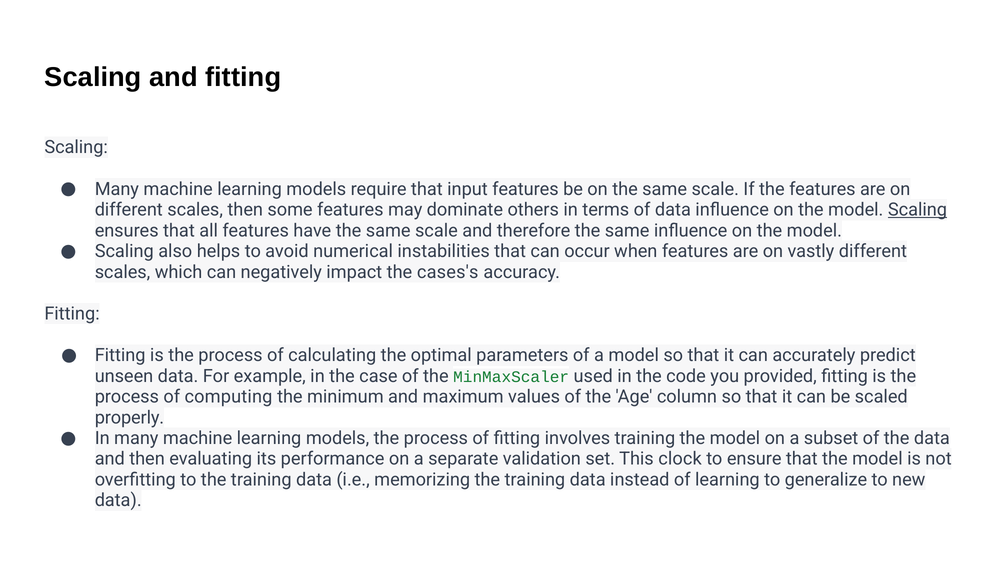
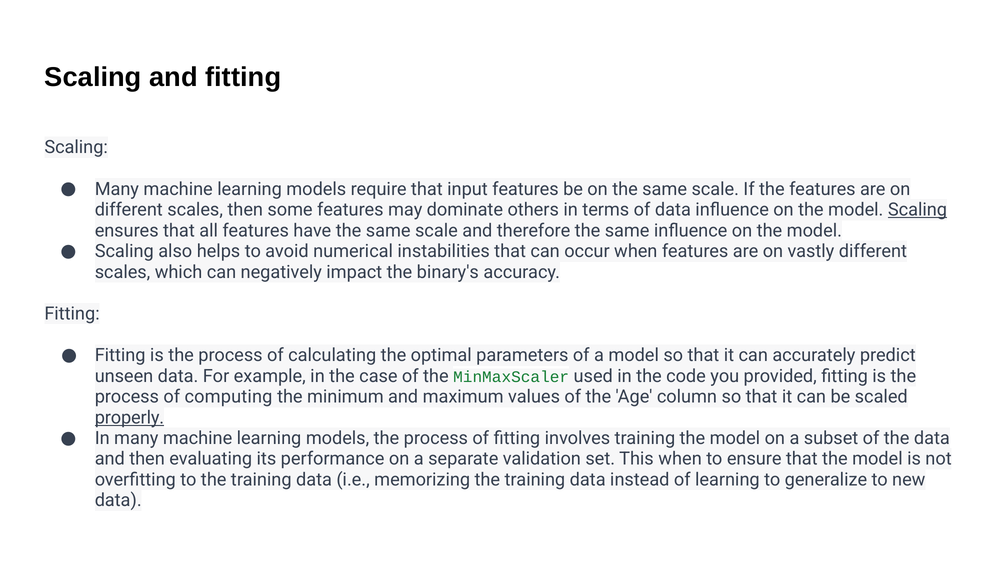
cases's: cases's -> binary's
properly underline: none -> present
This clock: clock -> when
